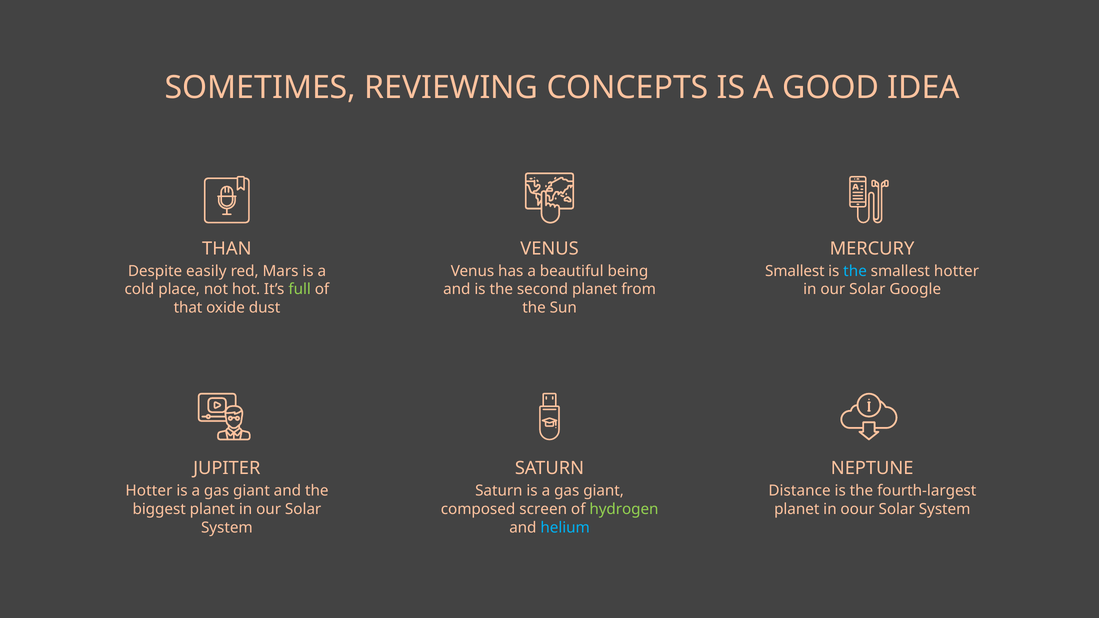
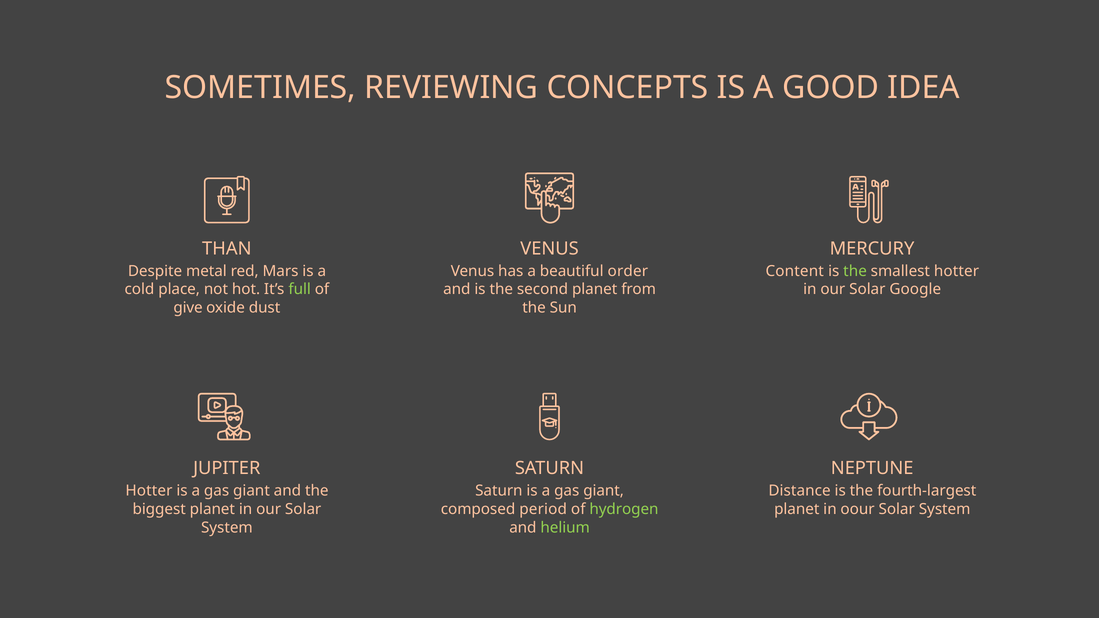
easily: easily -> metal
being: being -> order
Smallest at (795, 271): Smallest -> Content
the at (855, 271) colour: light blue -> light green
that: that -> give
screen: screen -> period
helium colour: light blue -> light green
